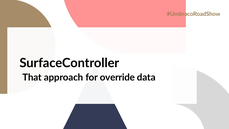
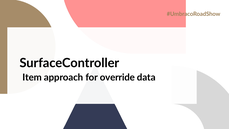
That: That -> Item
